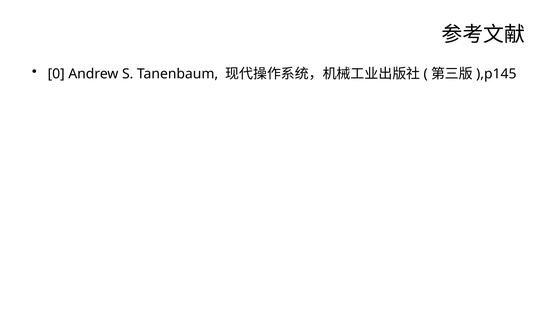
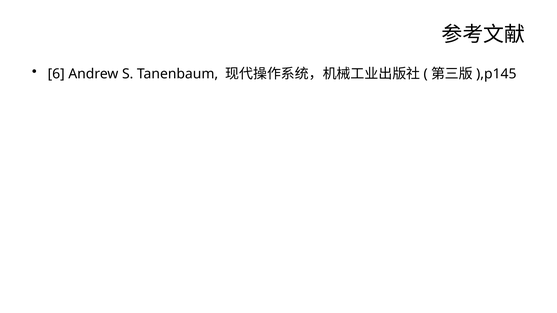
0: 0 -> 6
